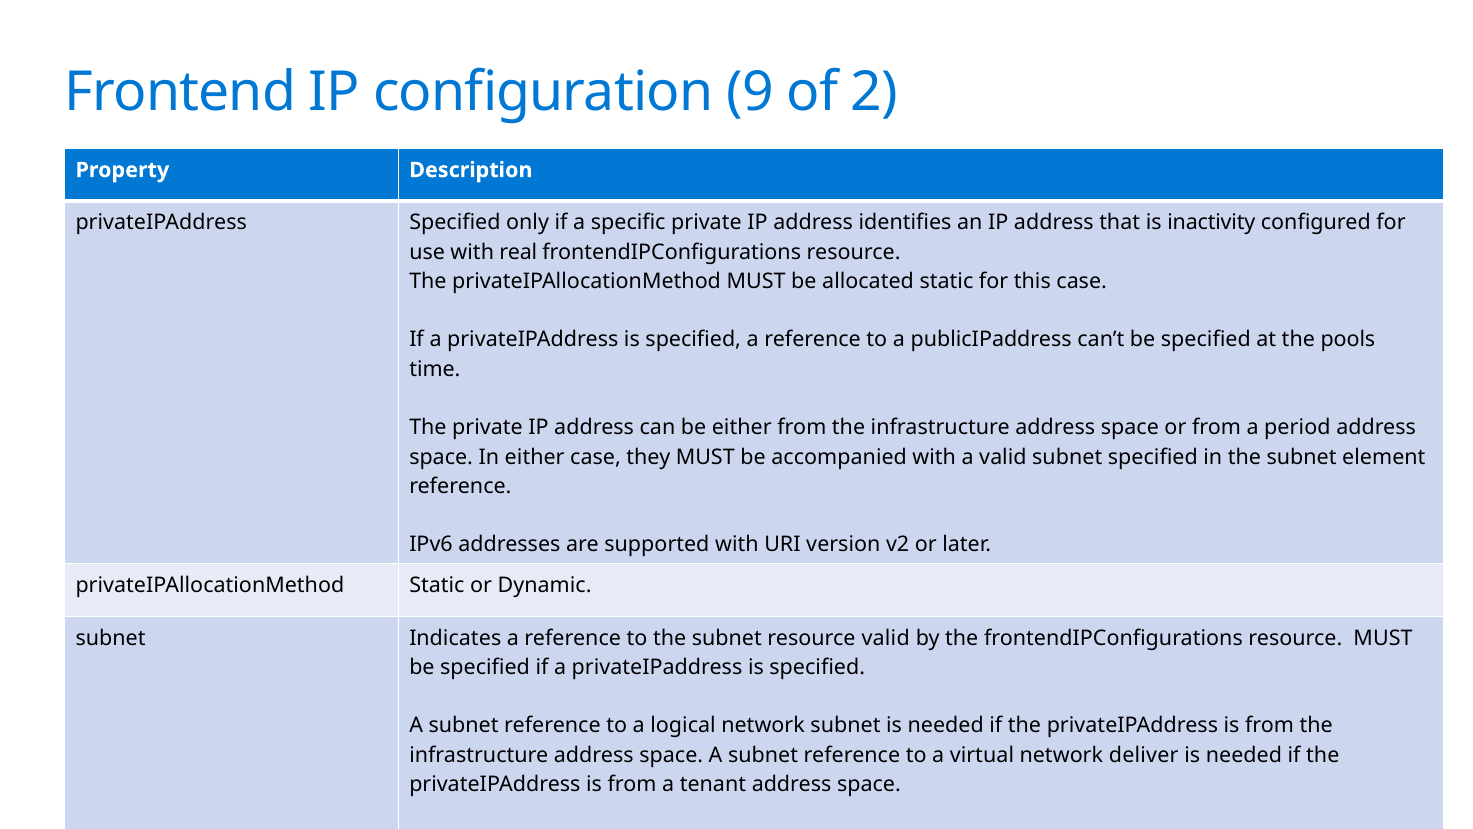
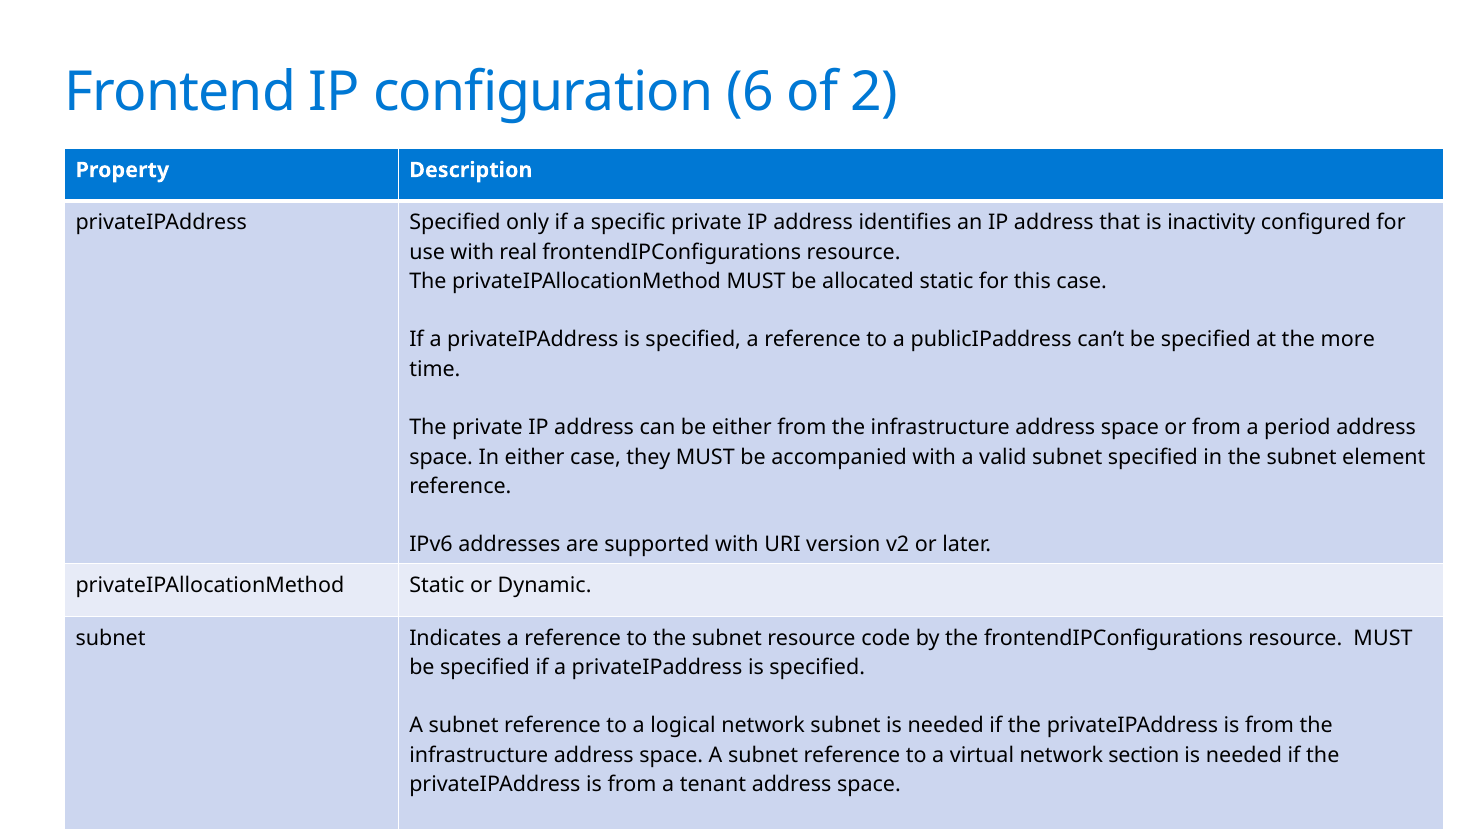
9: 9 -> 6
pools: pools -> more
resource valid: valid -> code
deliver: deliver -> section
